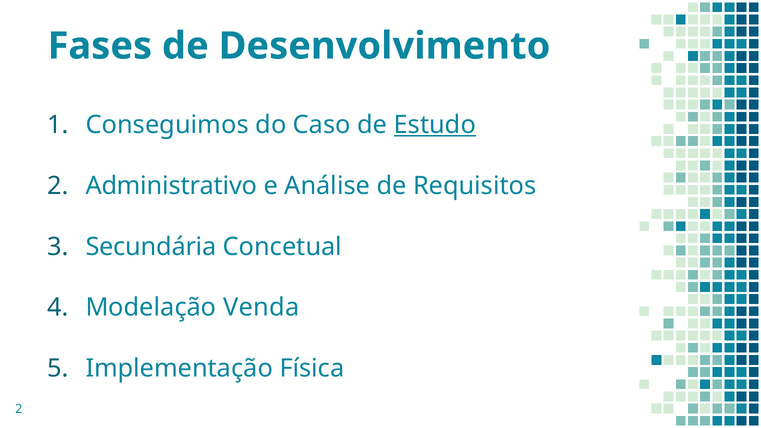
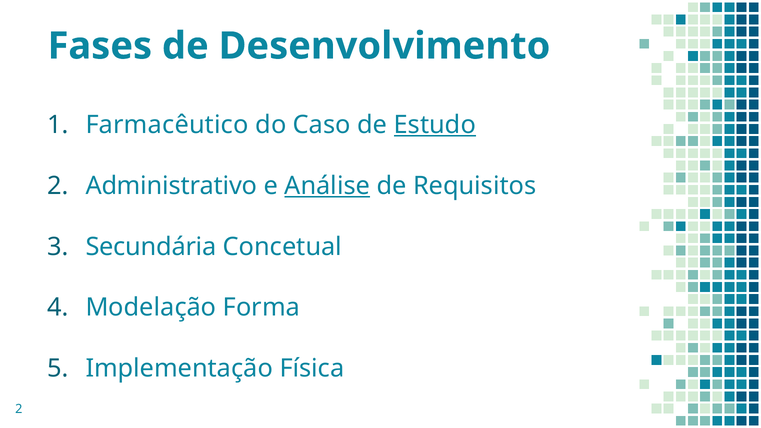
Conseguimos: Conseguimos -> Farmacêutico
Análise underline: none -> present
Venda: Venda -> Forma
